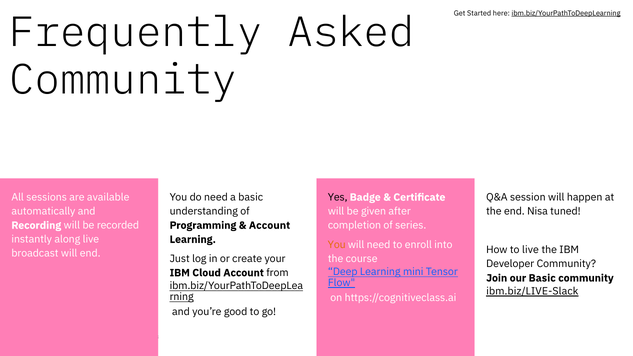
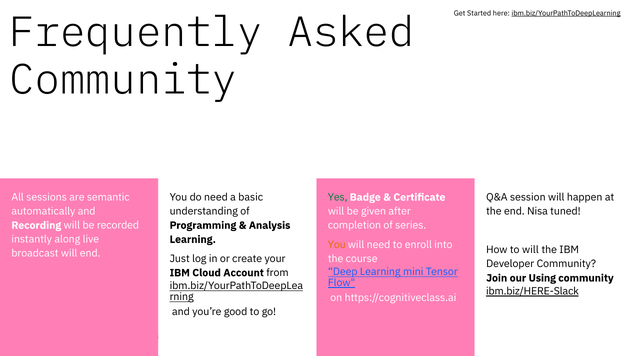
available: available -> semantic
Yes colour: black -> green
Account at (270, 225): Account -> Analysis
to live: live -> will
our Basic: Basic -> Using
ibm.biz/LIVE-Slack: ibm.biz/LIVE-Slack -> ibm.biz/HERE-Slack
